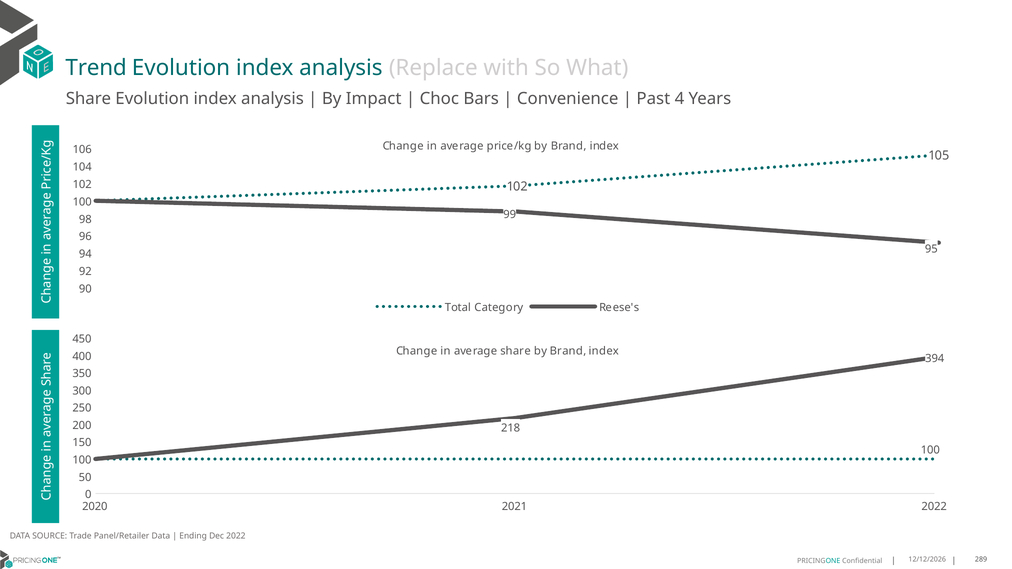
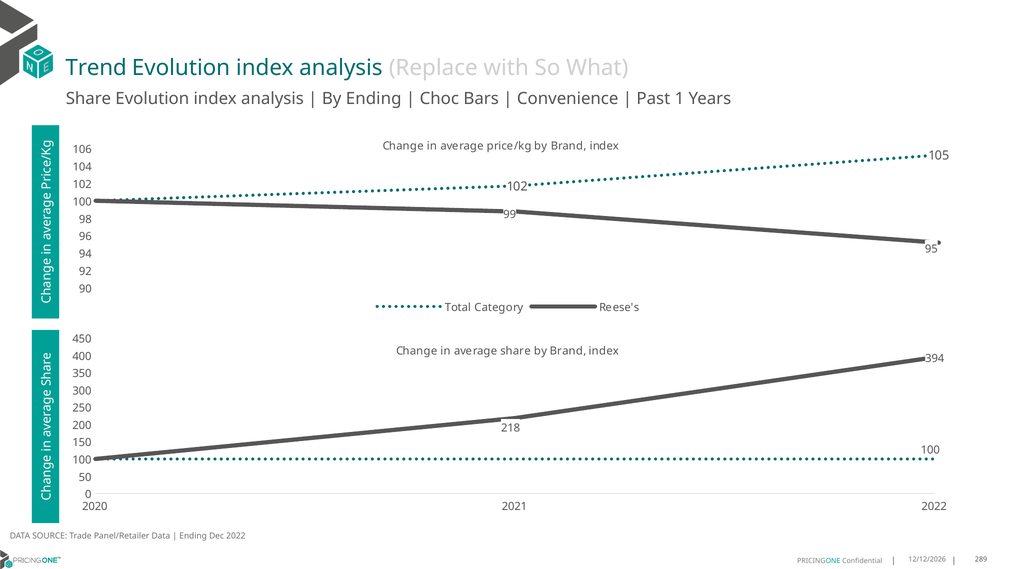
By Impact: Impact -> Ending
4: 4 -> 1
